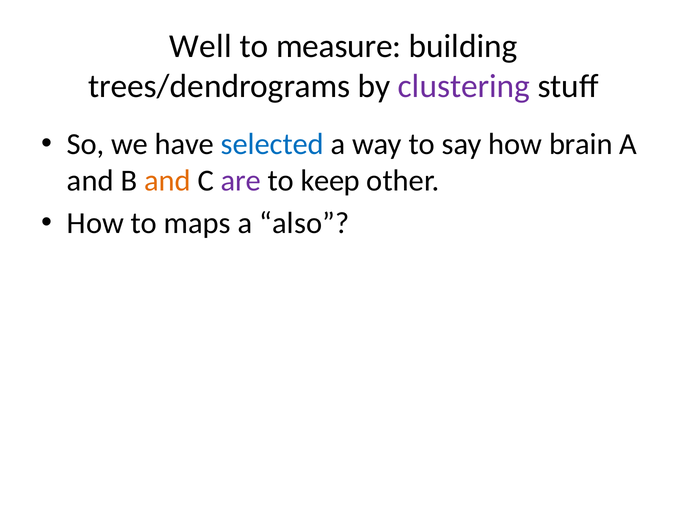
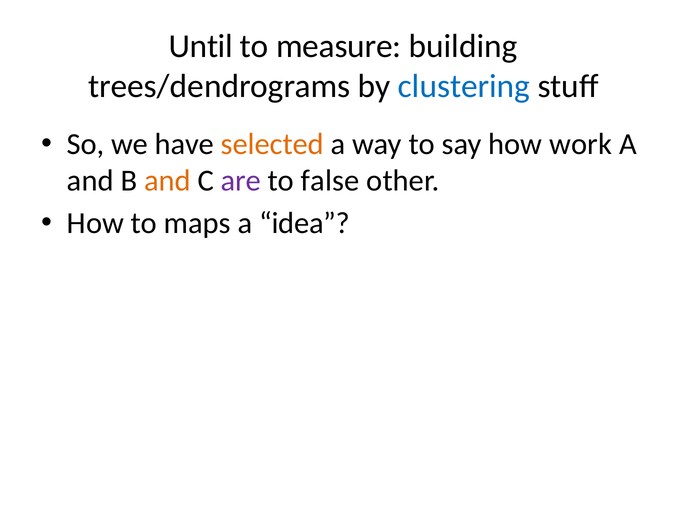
Well: Well -> Until
clustering colour: purple -> blue
selected colour: blue -> orange
brain: brain -> work
keep: keep -> false
also: also -> idea
